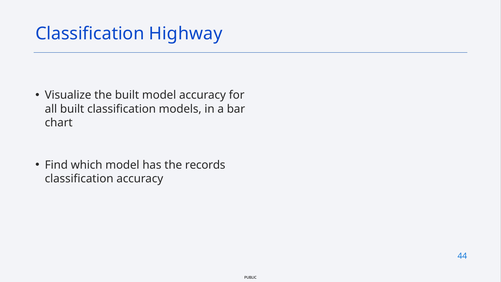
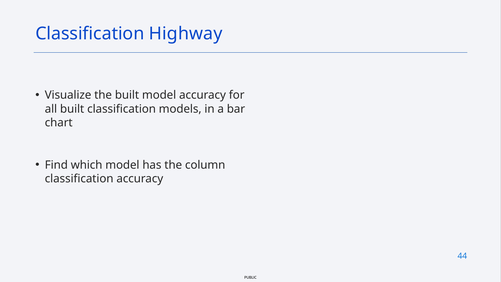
records: records -> column
